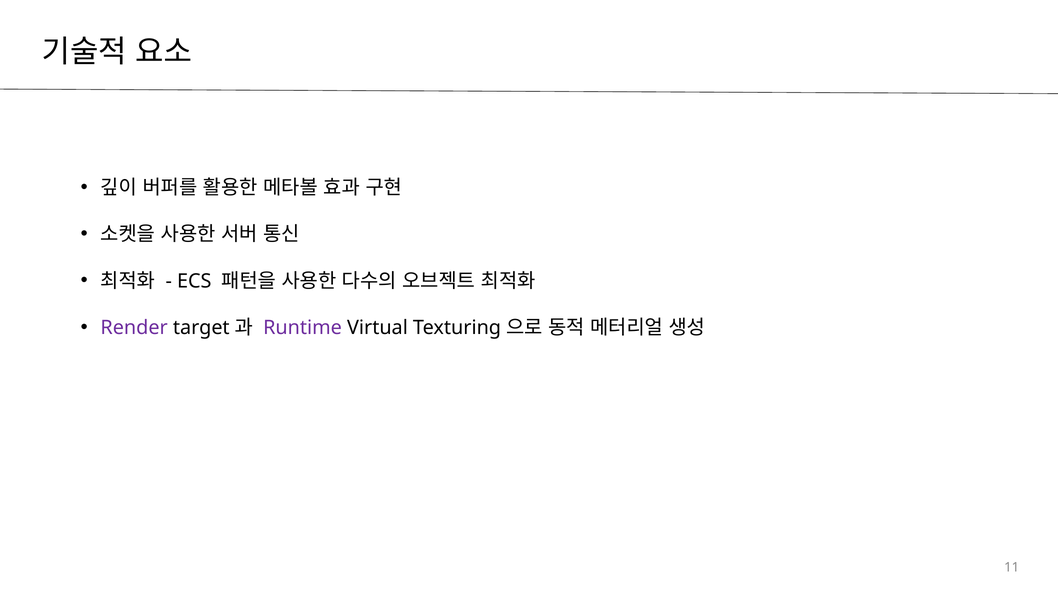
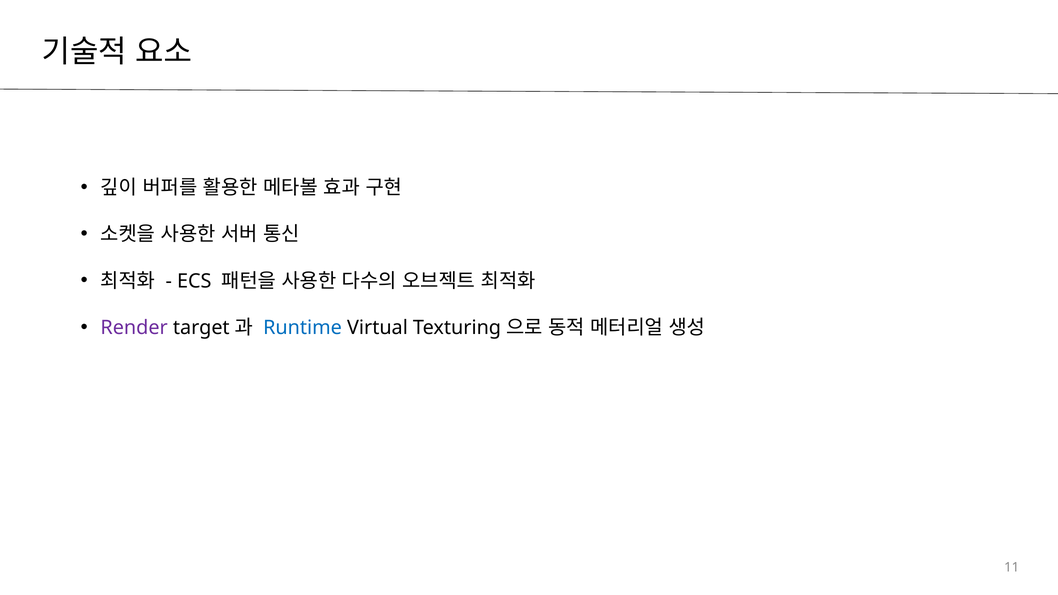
Runtime colour: purple -> blue
